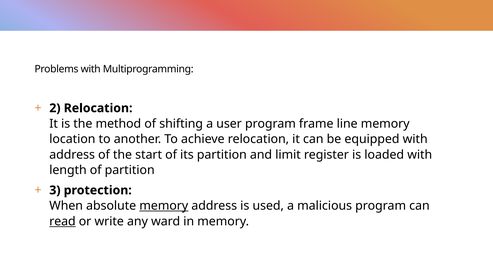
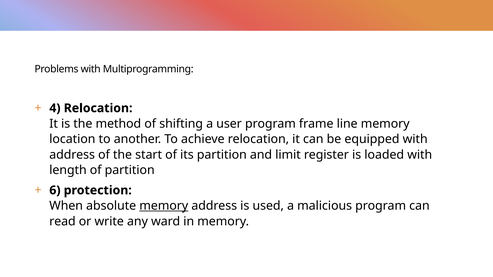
2: 2 -> 4
3: 3 -> 6
read underline: present -> none
